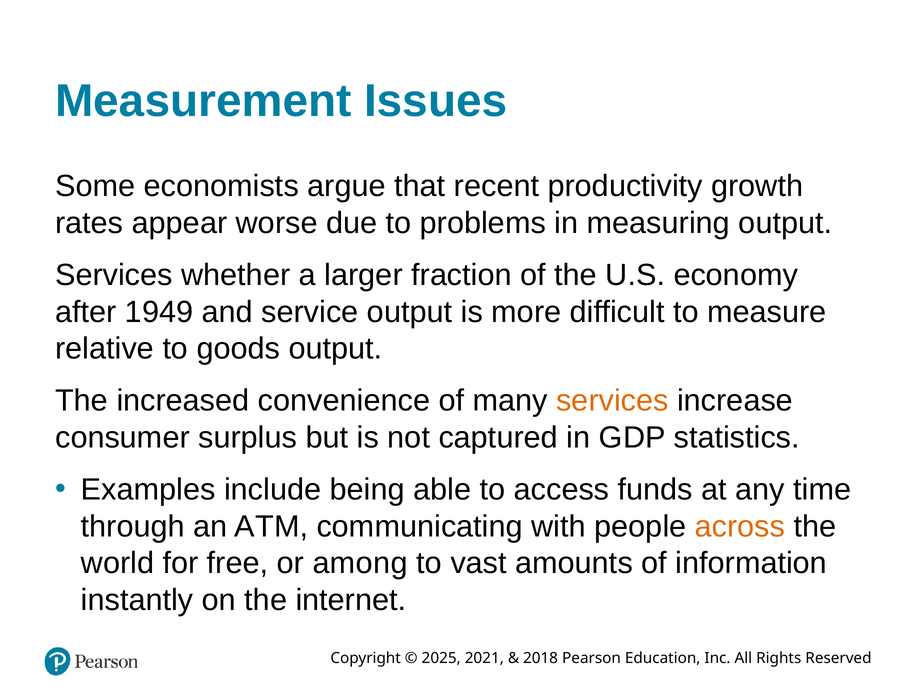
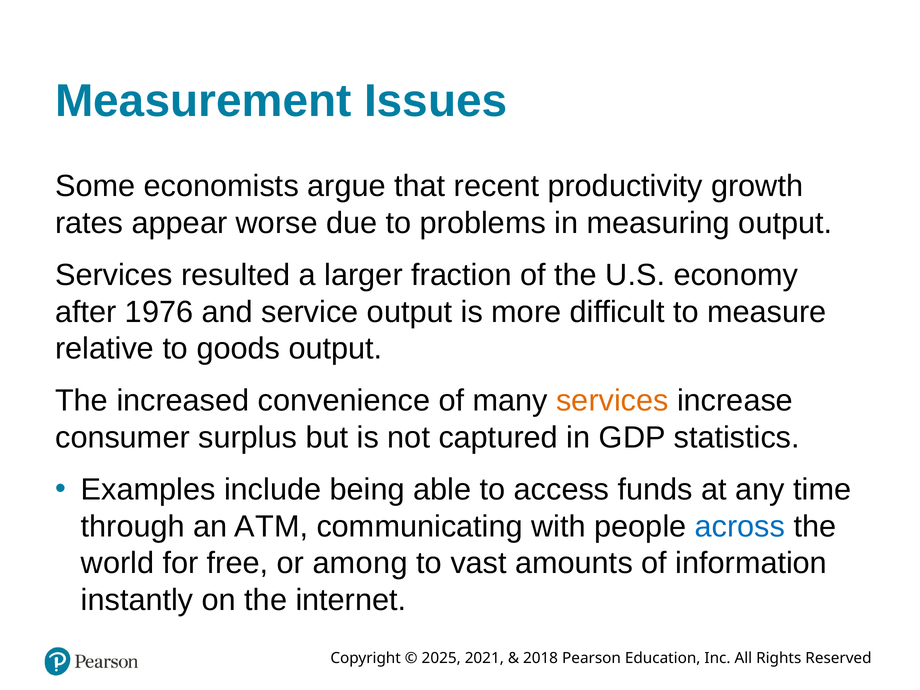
whether: whether -> resulted
1949: 1949 -> 1976
across colour: orange -> blue
